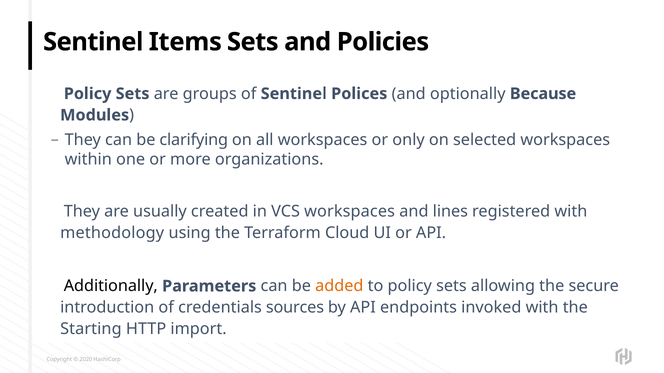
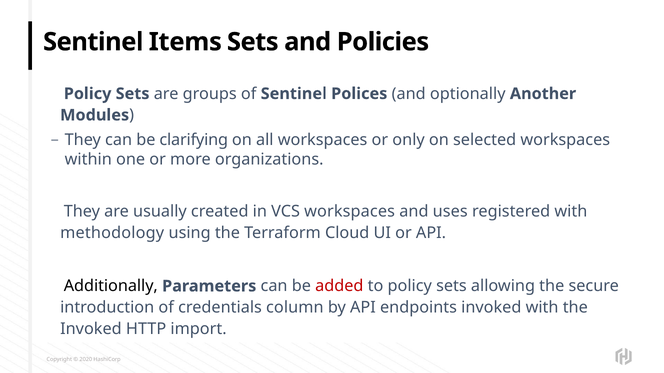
Because: Because -> Another
lines: lines -> uses
added colour: orange -> red
sources: sources -> column
Starting at (91, 329): Starting -> Invoked
